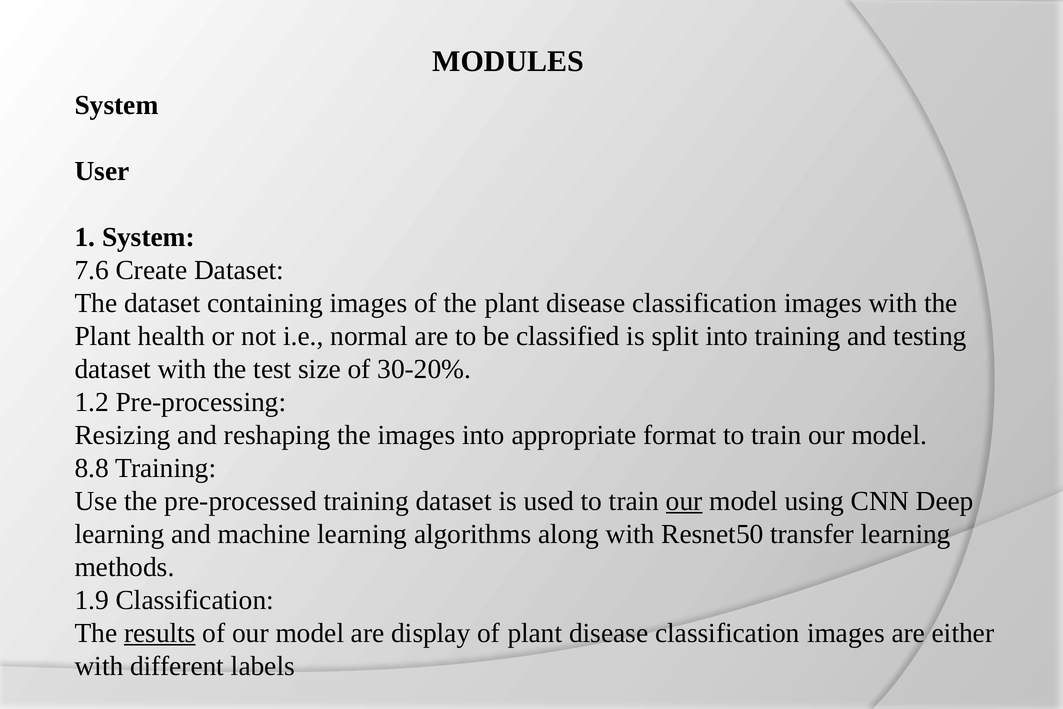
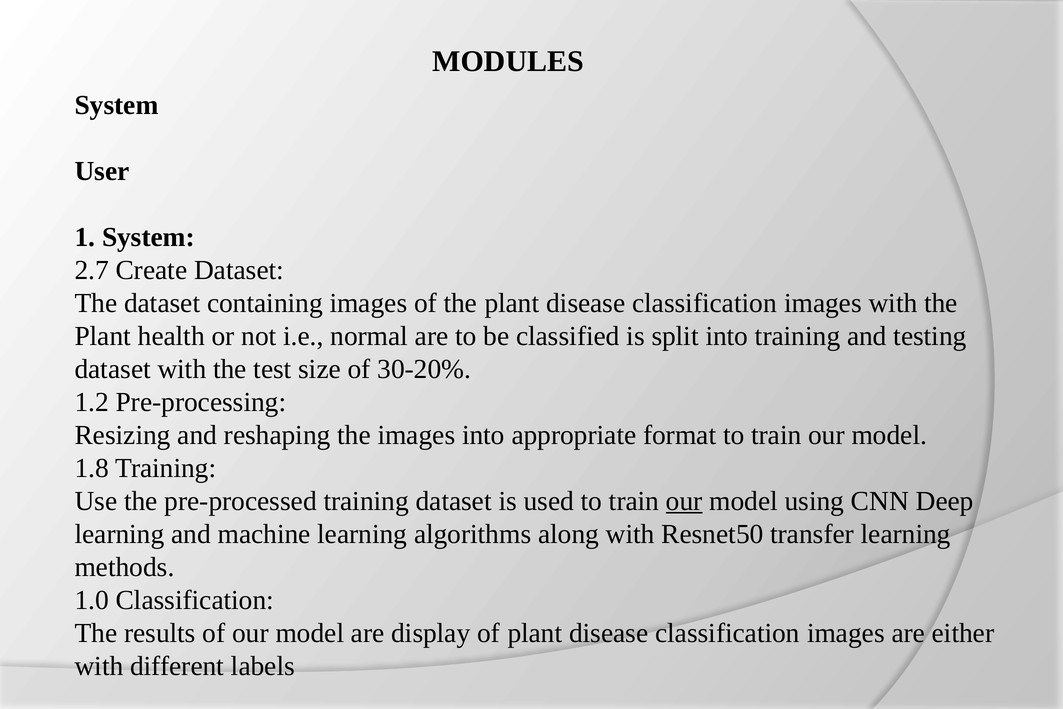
7.6: 7.6 -> 2.7
8.8: 8.8 -> 1.8
1.9: 1.9 -> 1.0
results underline: present -> none
